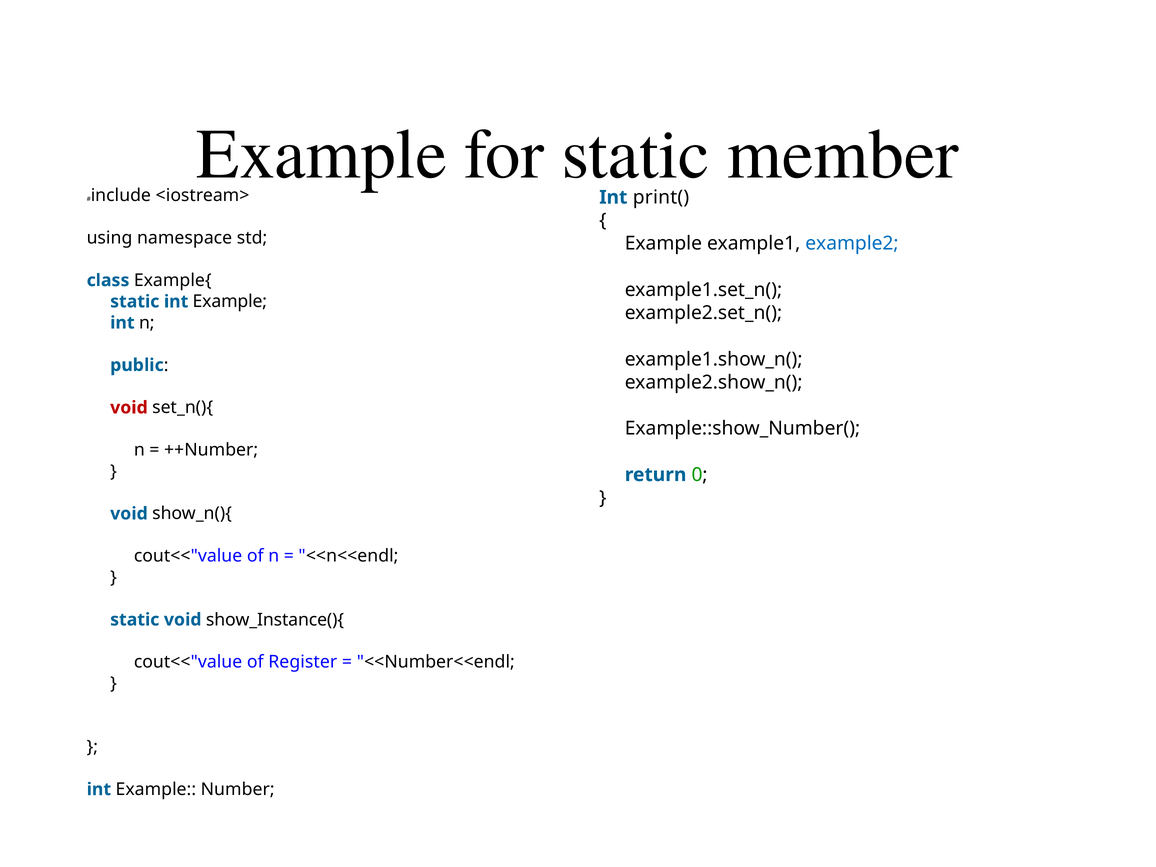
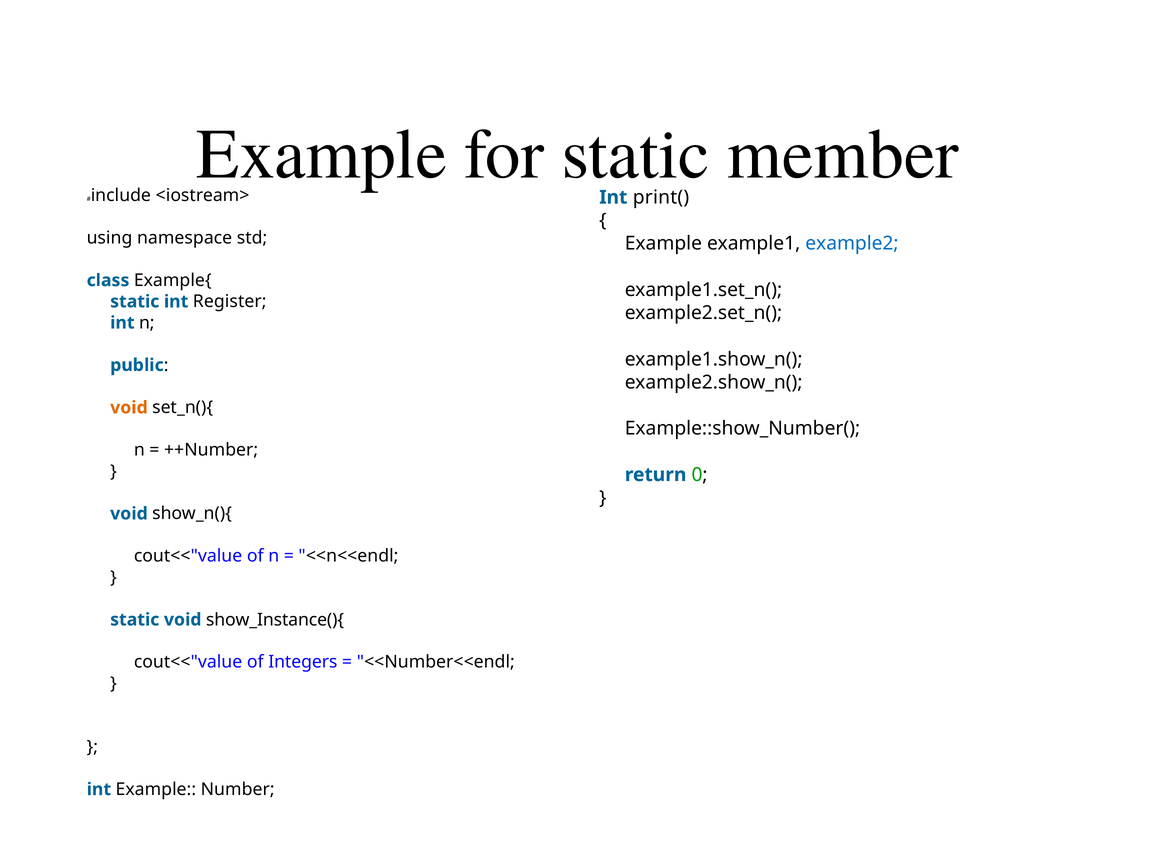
static int Example: Example -> Register
void at (129, 408) colour: red -> orange
Register: Register -> Integers
